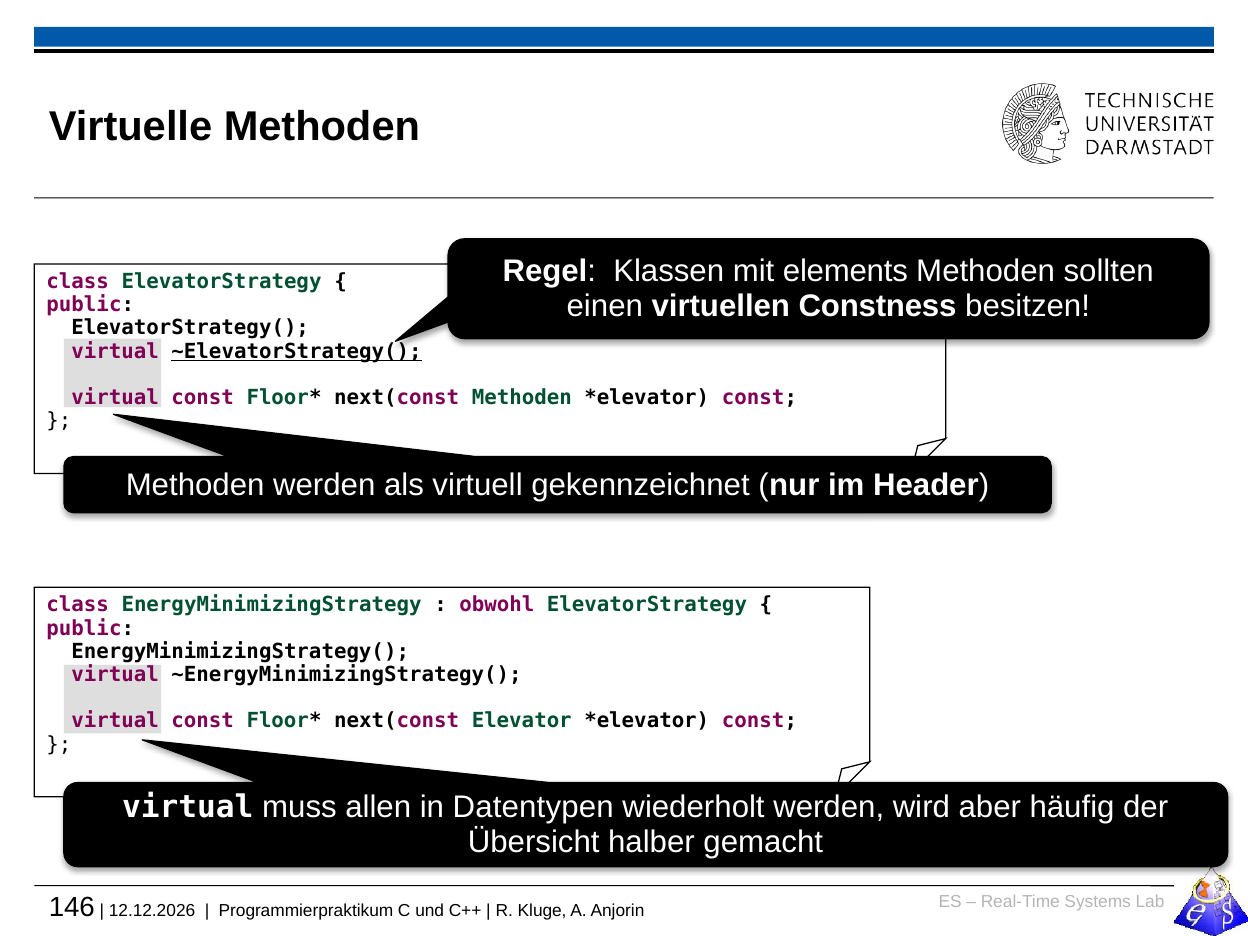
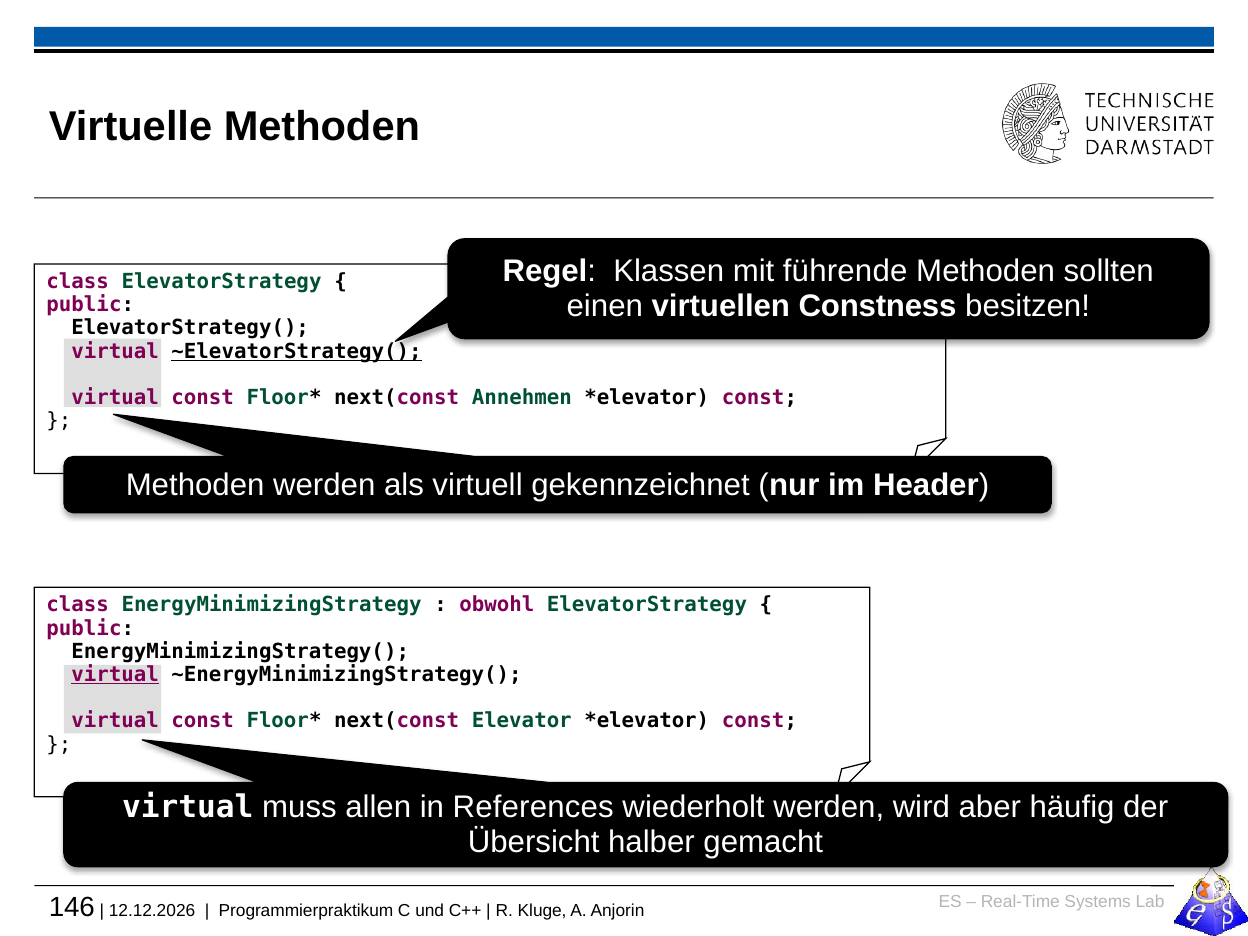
elements: elements -> führende
next(const Methoden: Methoden -> Annehmen
virtual at (115, 675) underline: none -> present
Datentypen: Datentypen -> References
